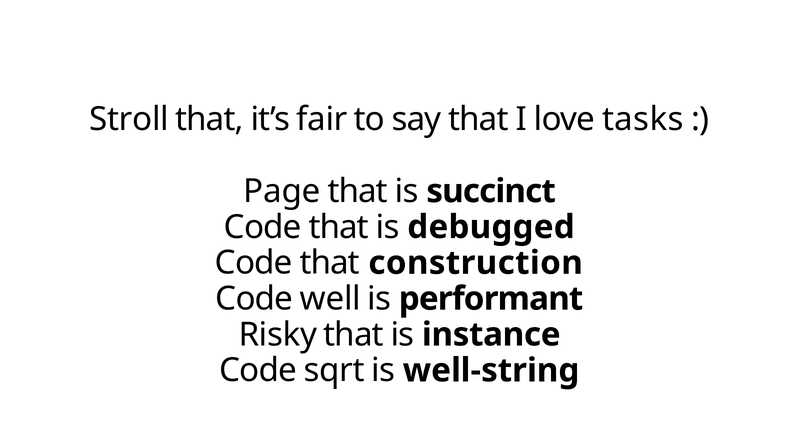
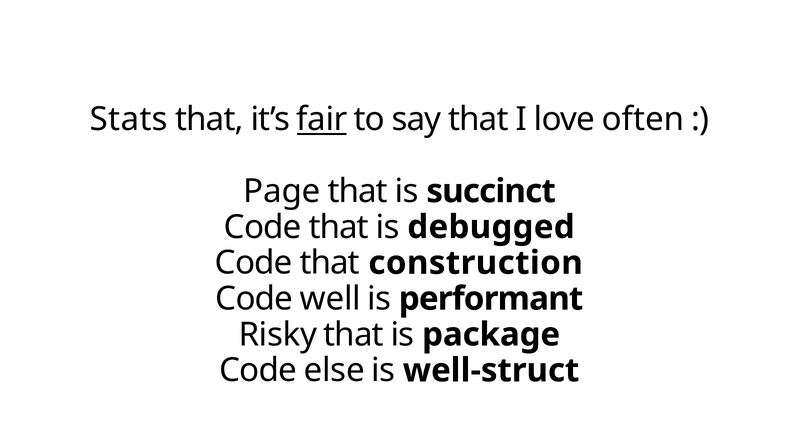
Stroll: Stroll -> Stats
fair underline: none -> present
tasks: tasks -> often
instance: instance -> package
sqrt: sqrt -> else
well-string: well-string -> well-struct
